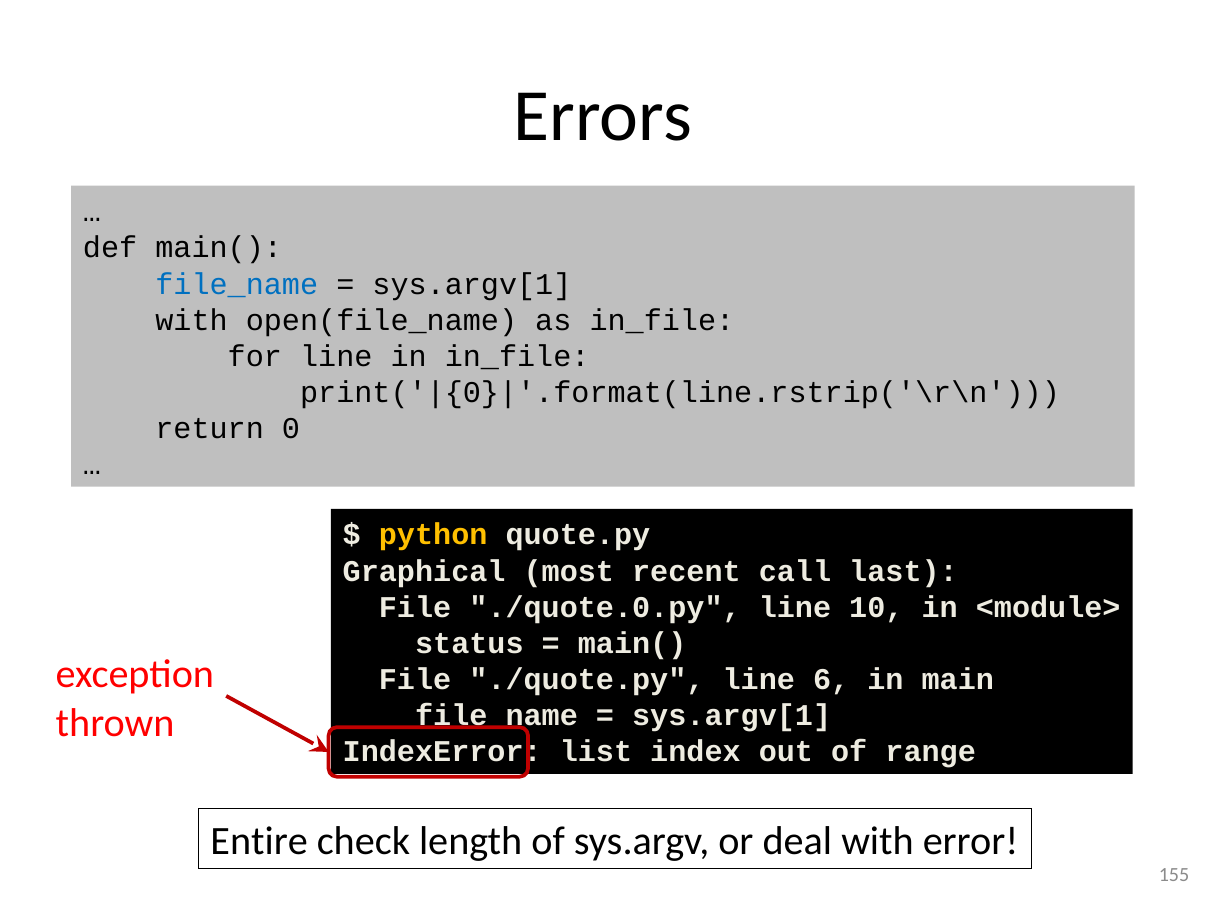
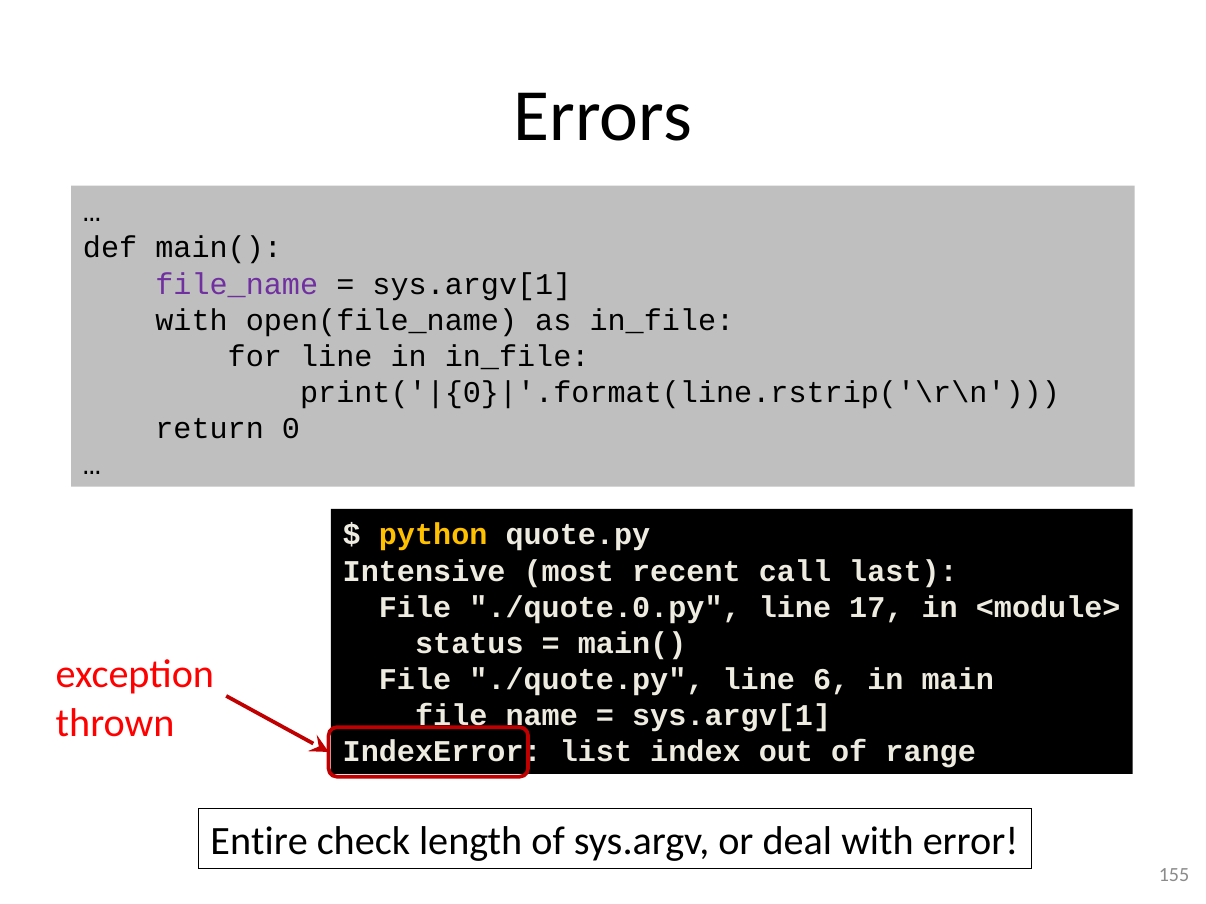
file_name at (237, 284) colour: blue -> purple
Graphical: Graphical -> Intensive
10: 10 -> 17
